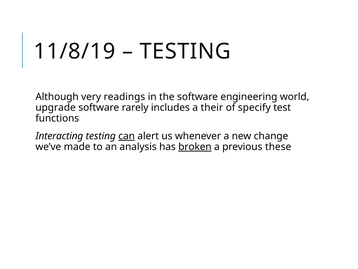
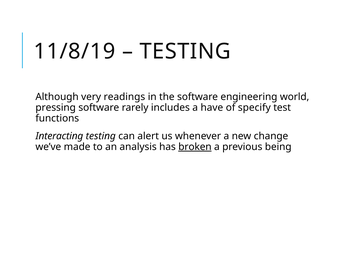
upgrade: upgrade -> pressing
their: their -> have
can underline: present -> none
these: these -> being
